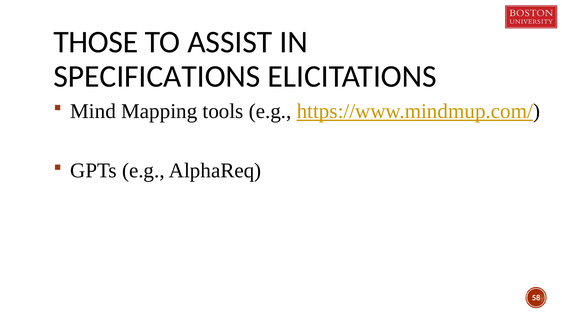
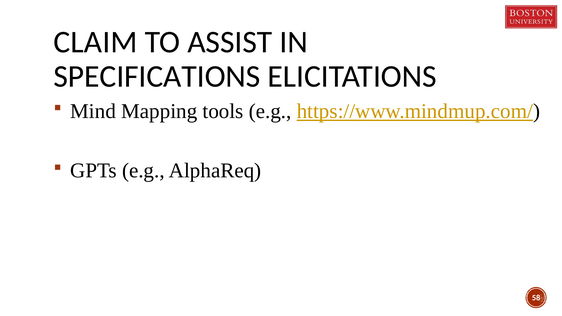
THOSE: THOSE -> CLAIM
